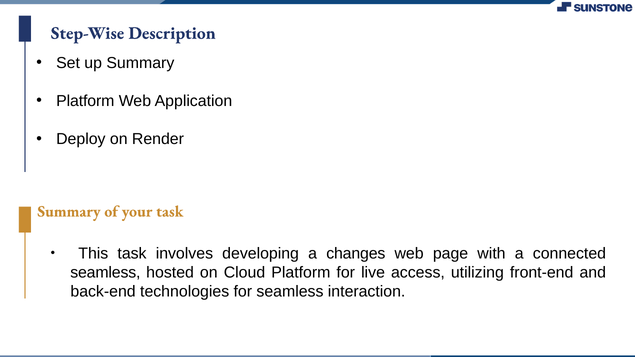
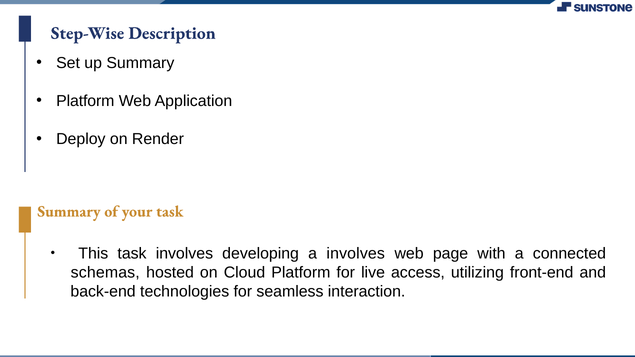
a changes: changes -> involves
seamless at (105, 273): seamless -> schemas
